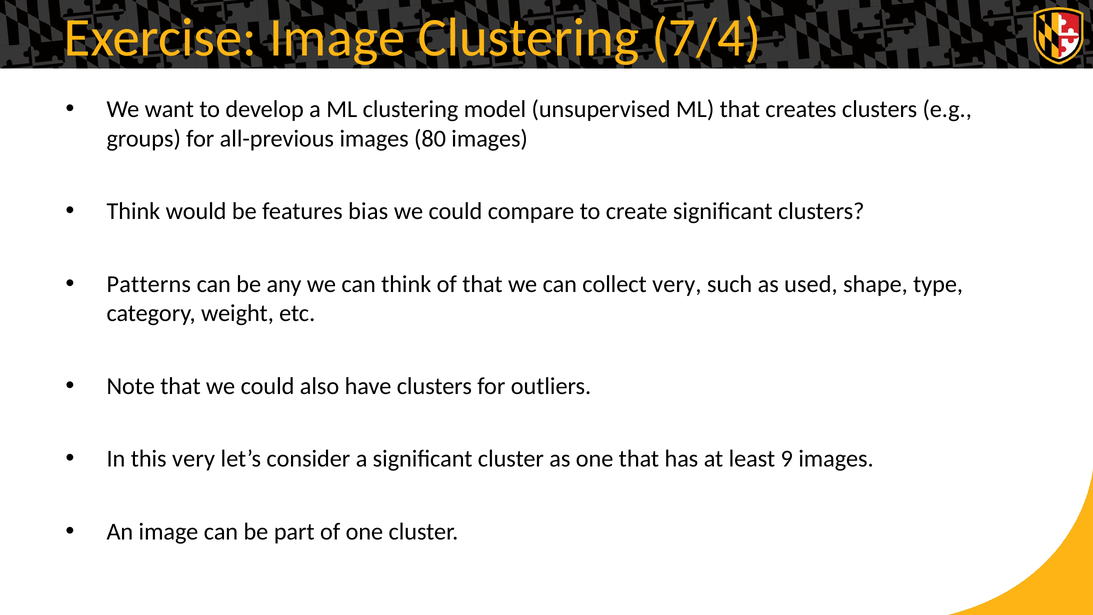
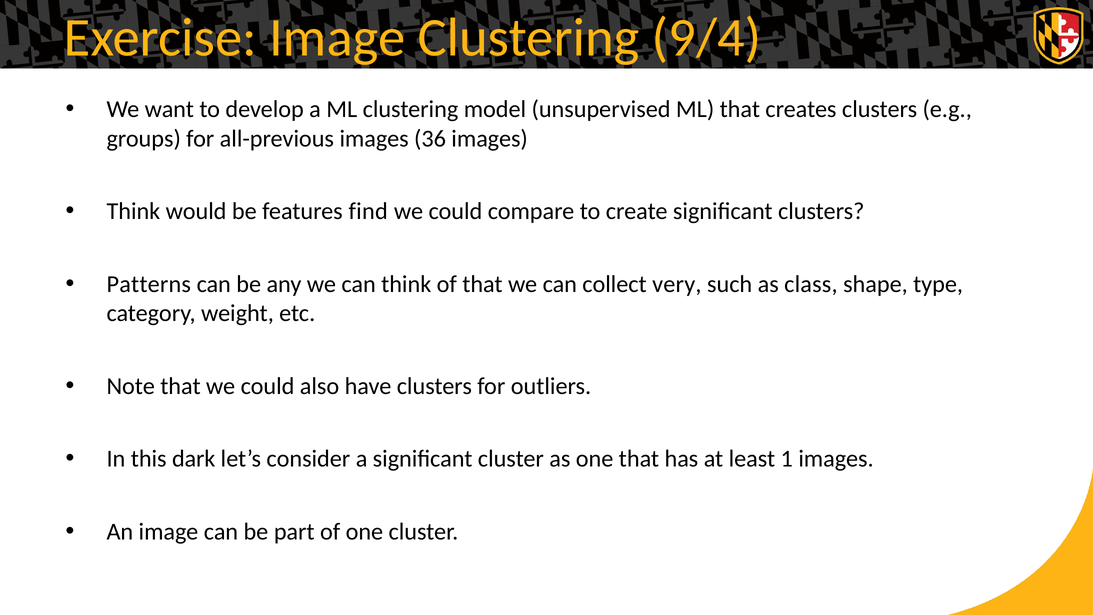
7/4: 7/4 -> 9/4
80: 80 -> 36
bias: bias -> find
used: used -> class
this very: very -> dark
9: 9 -> 1
